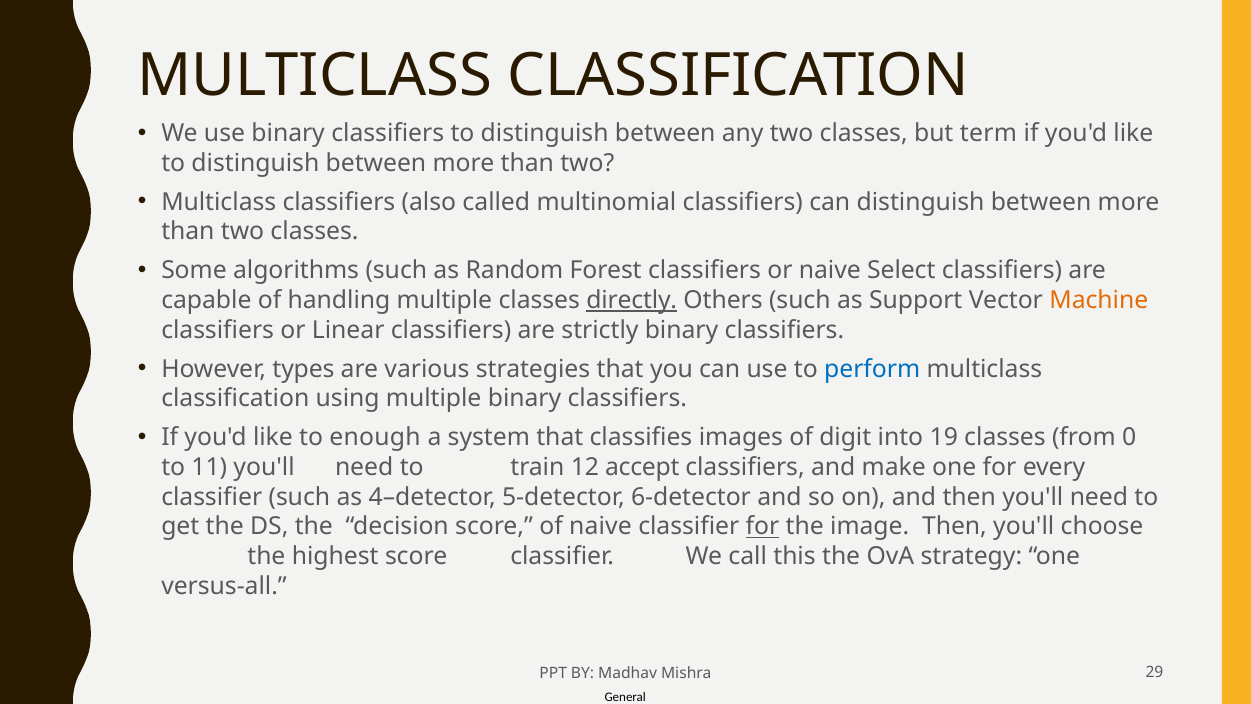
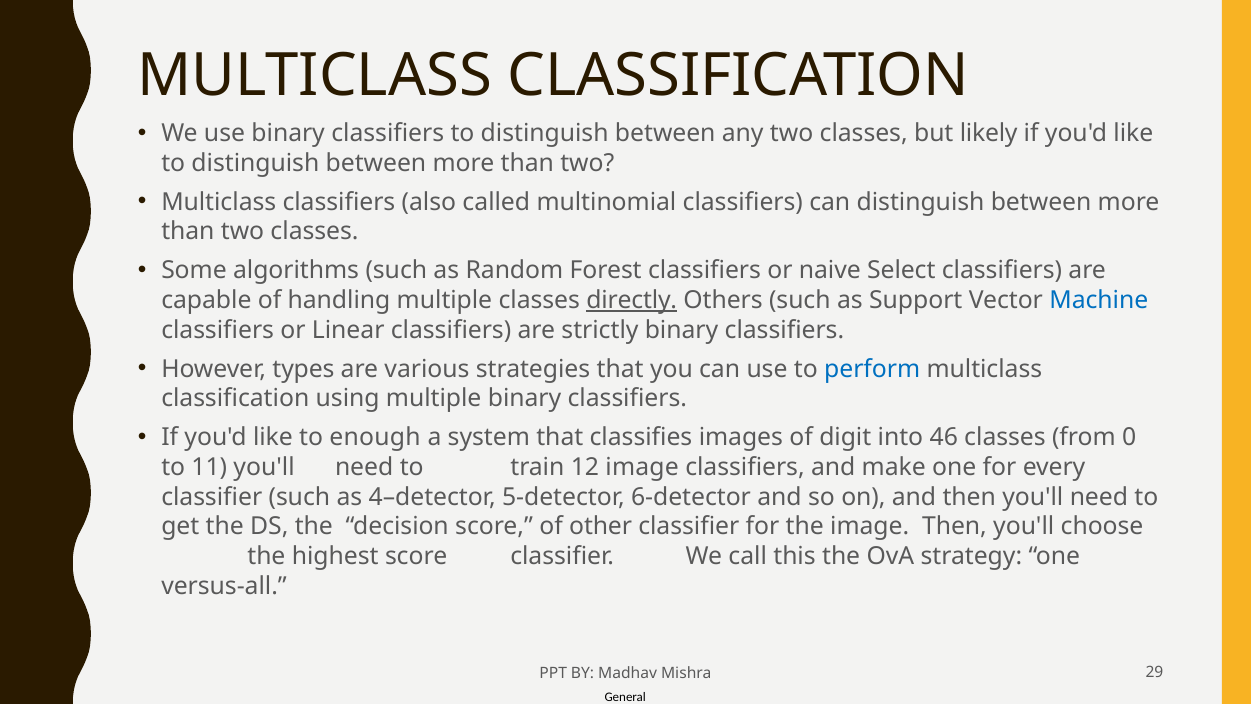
term: term -> likely
Machine colour: orange -> blue
19: 19 -> 46
12 accept: accept -> image
of naive: naive -> other
for at (763, 526) underline: present -> none
